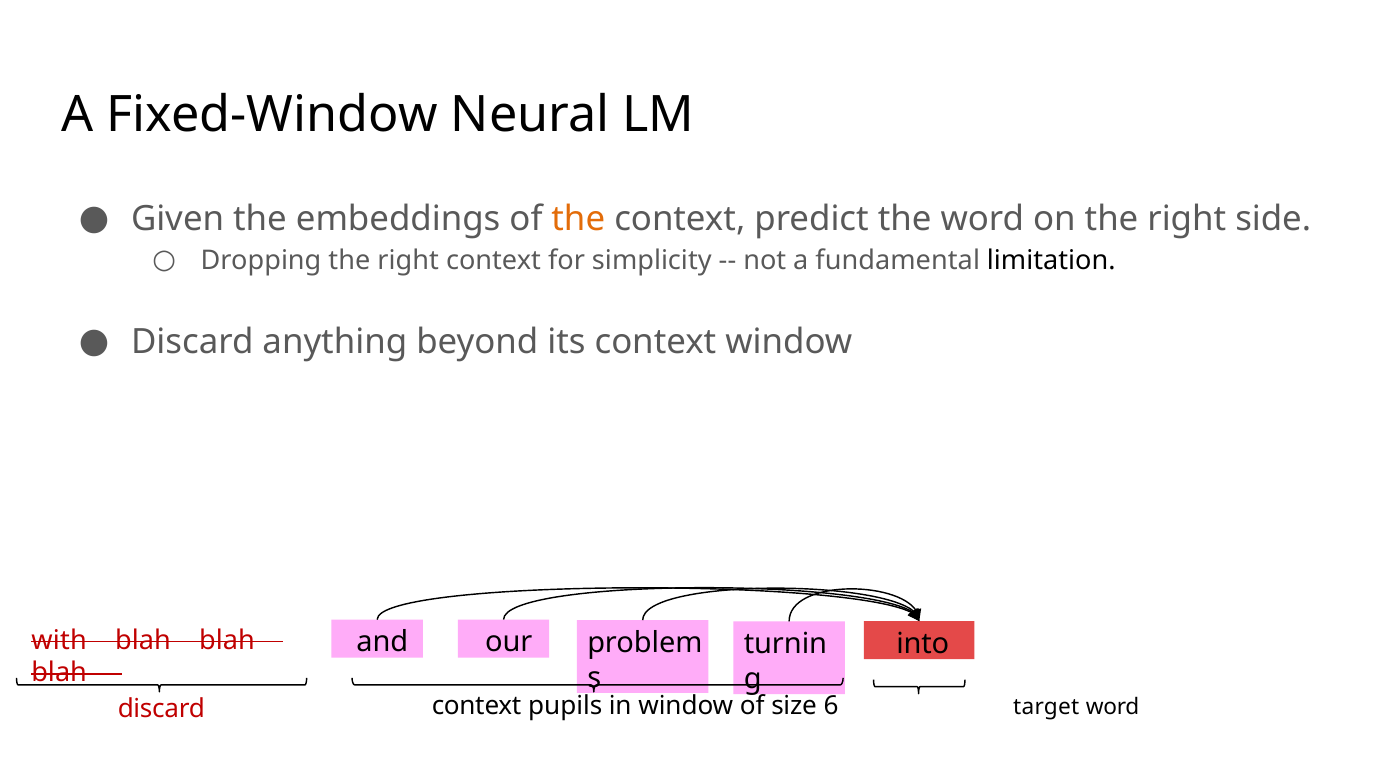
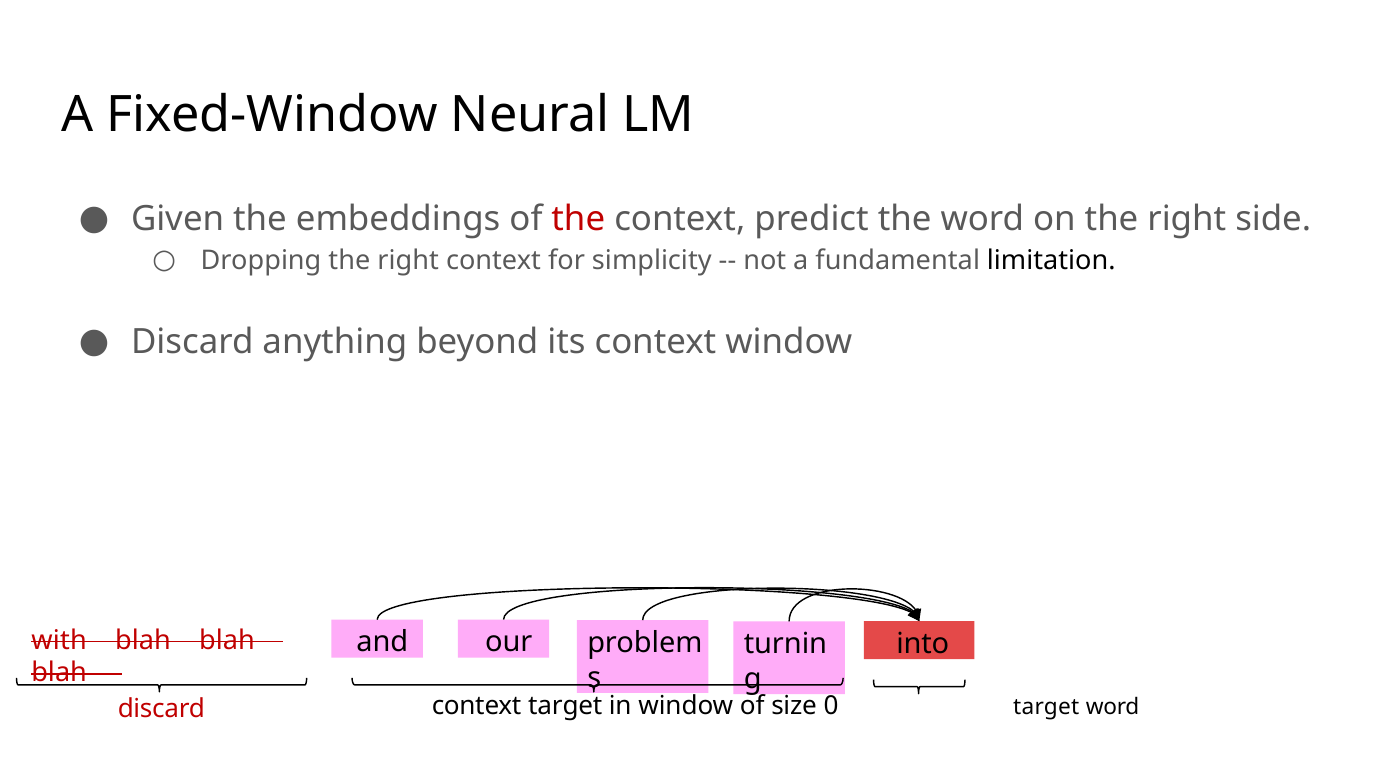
the at (578, 219) colour: orange -> red
context pupils: pupils -> target
6: 6 -> 0
